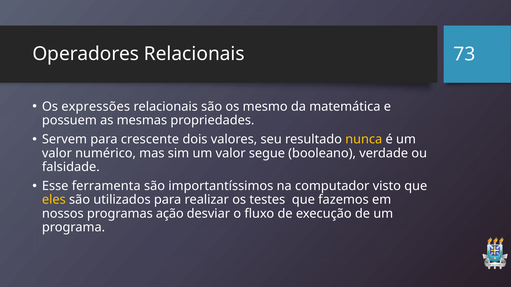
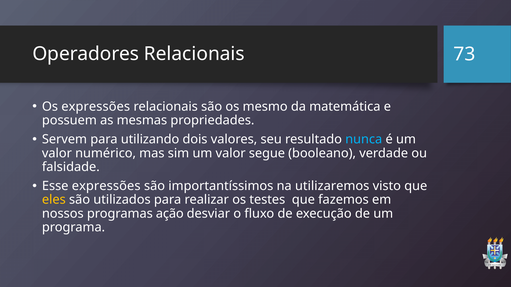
crescente: crescente -> utilizando
nunca colour: yellow -> light blue
Esse ferramenta: ferramenta -> expressões
computador: computador -> utilizaremos
